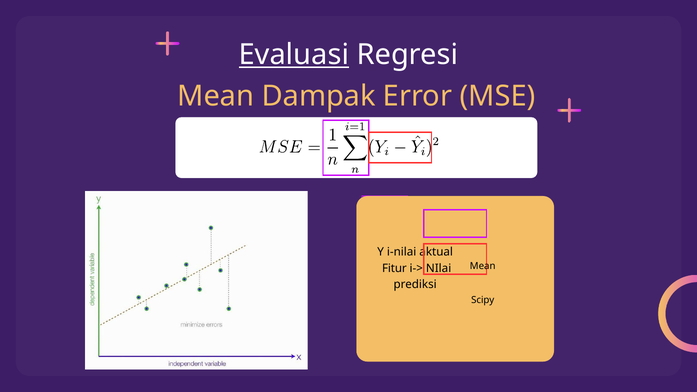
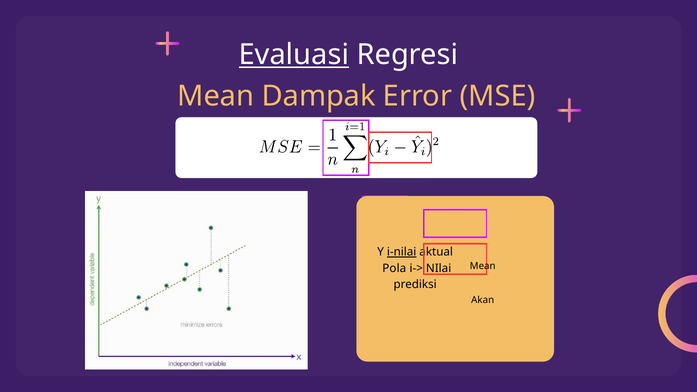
i-nilai underline: none -> present
Fitur: Fitur -> Pola
Scipy: Scipy -> Akan
